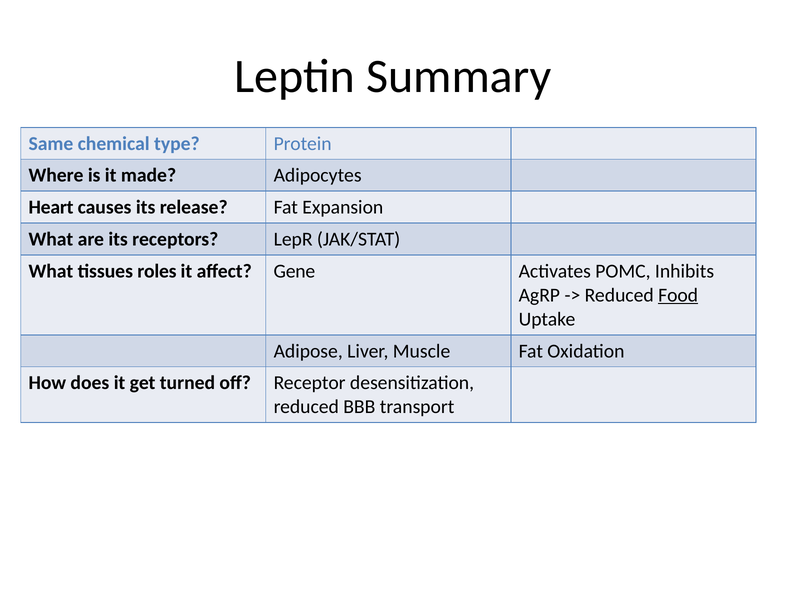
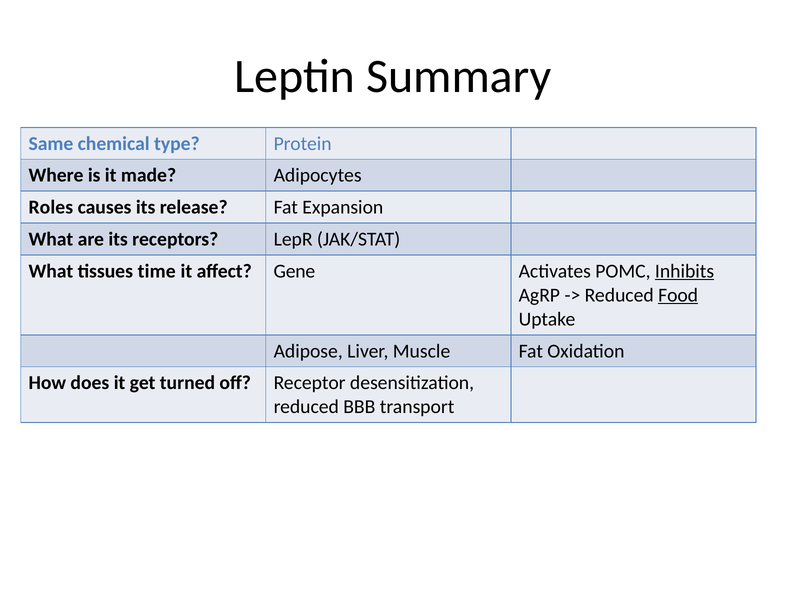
Heart: Heart -> Roles
roles: roles -> time
Inhibits underline: none -> present
